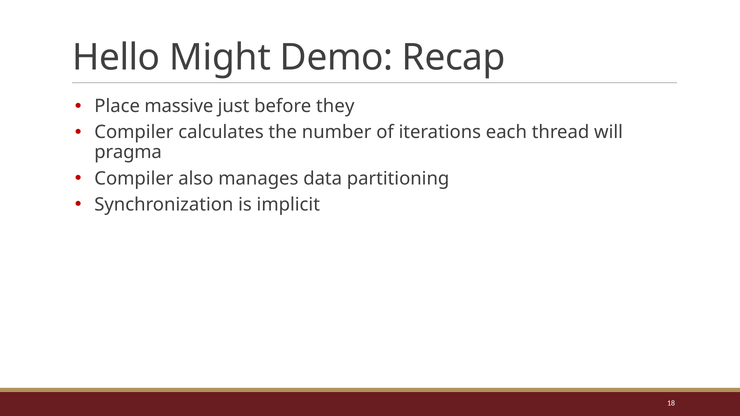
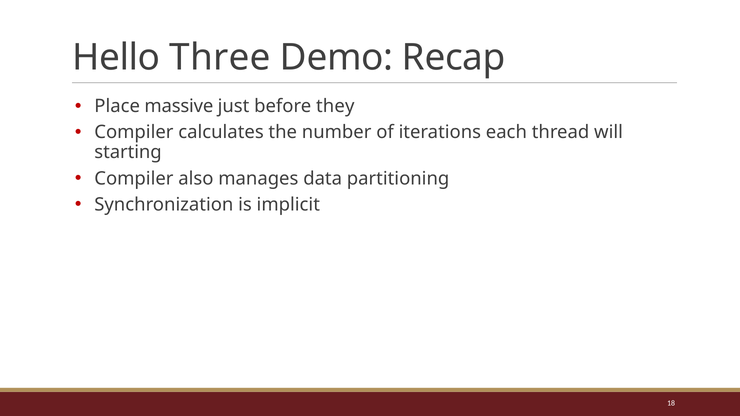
Might: Might -> Three
pragma: pragma -> starting
